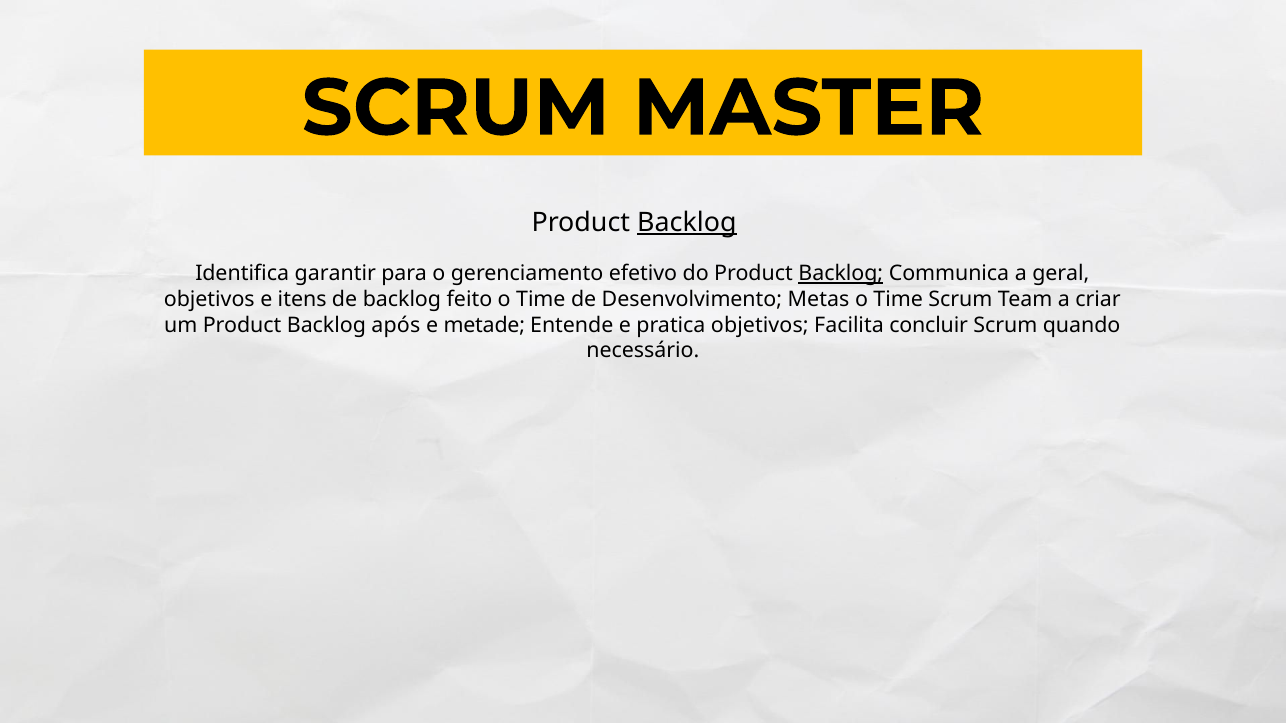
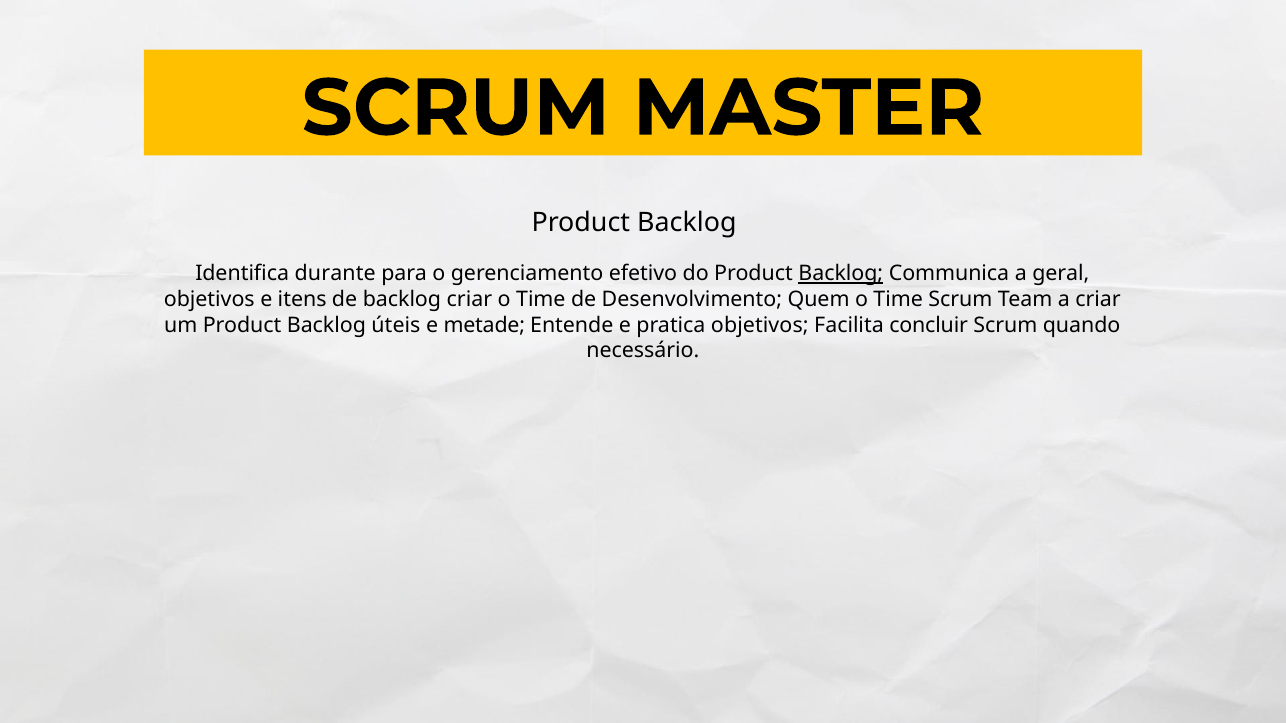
Backlog at (687, 223) underline: present -> none
garantir: garantir -> durante
backlog feito: feito -> criar
Metas: Metas -> Quem
após: após -> úteis
